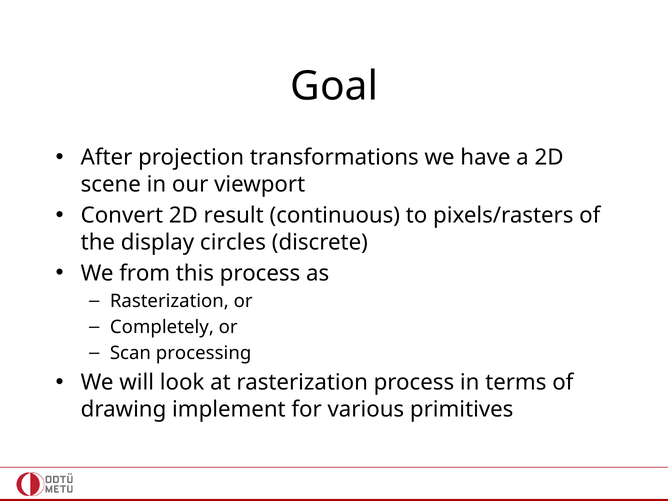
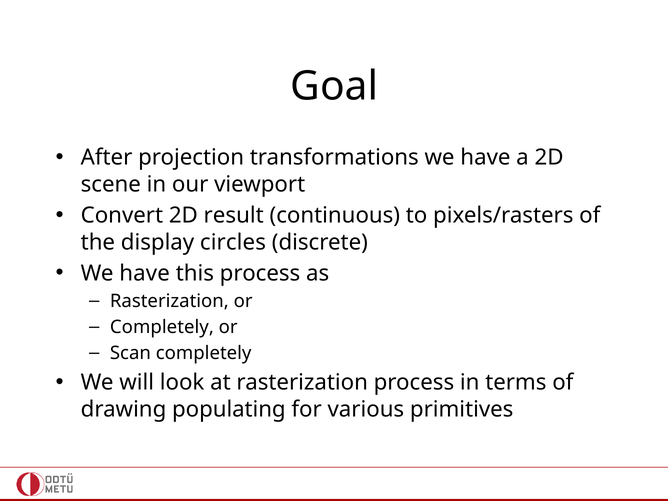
from at (145, 273): from -> have
Scan processing: processing -> completely
implement: implement -> populating
